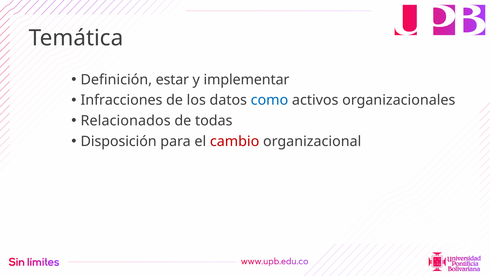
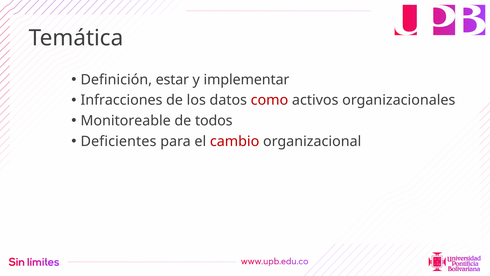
como colour: blue -> red
Relacionados: Relacionados -> Monitoreable
todas: todas -> todos
Disposición: Disposición -> Deficientes
